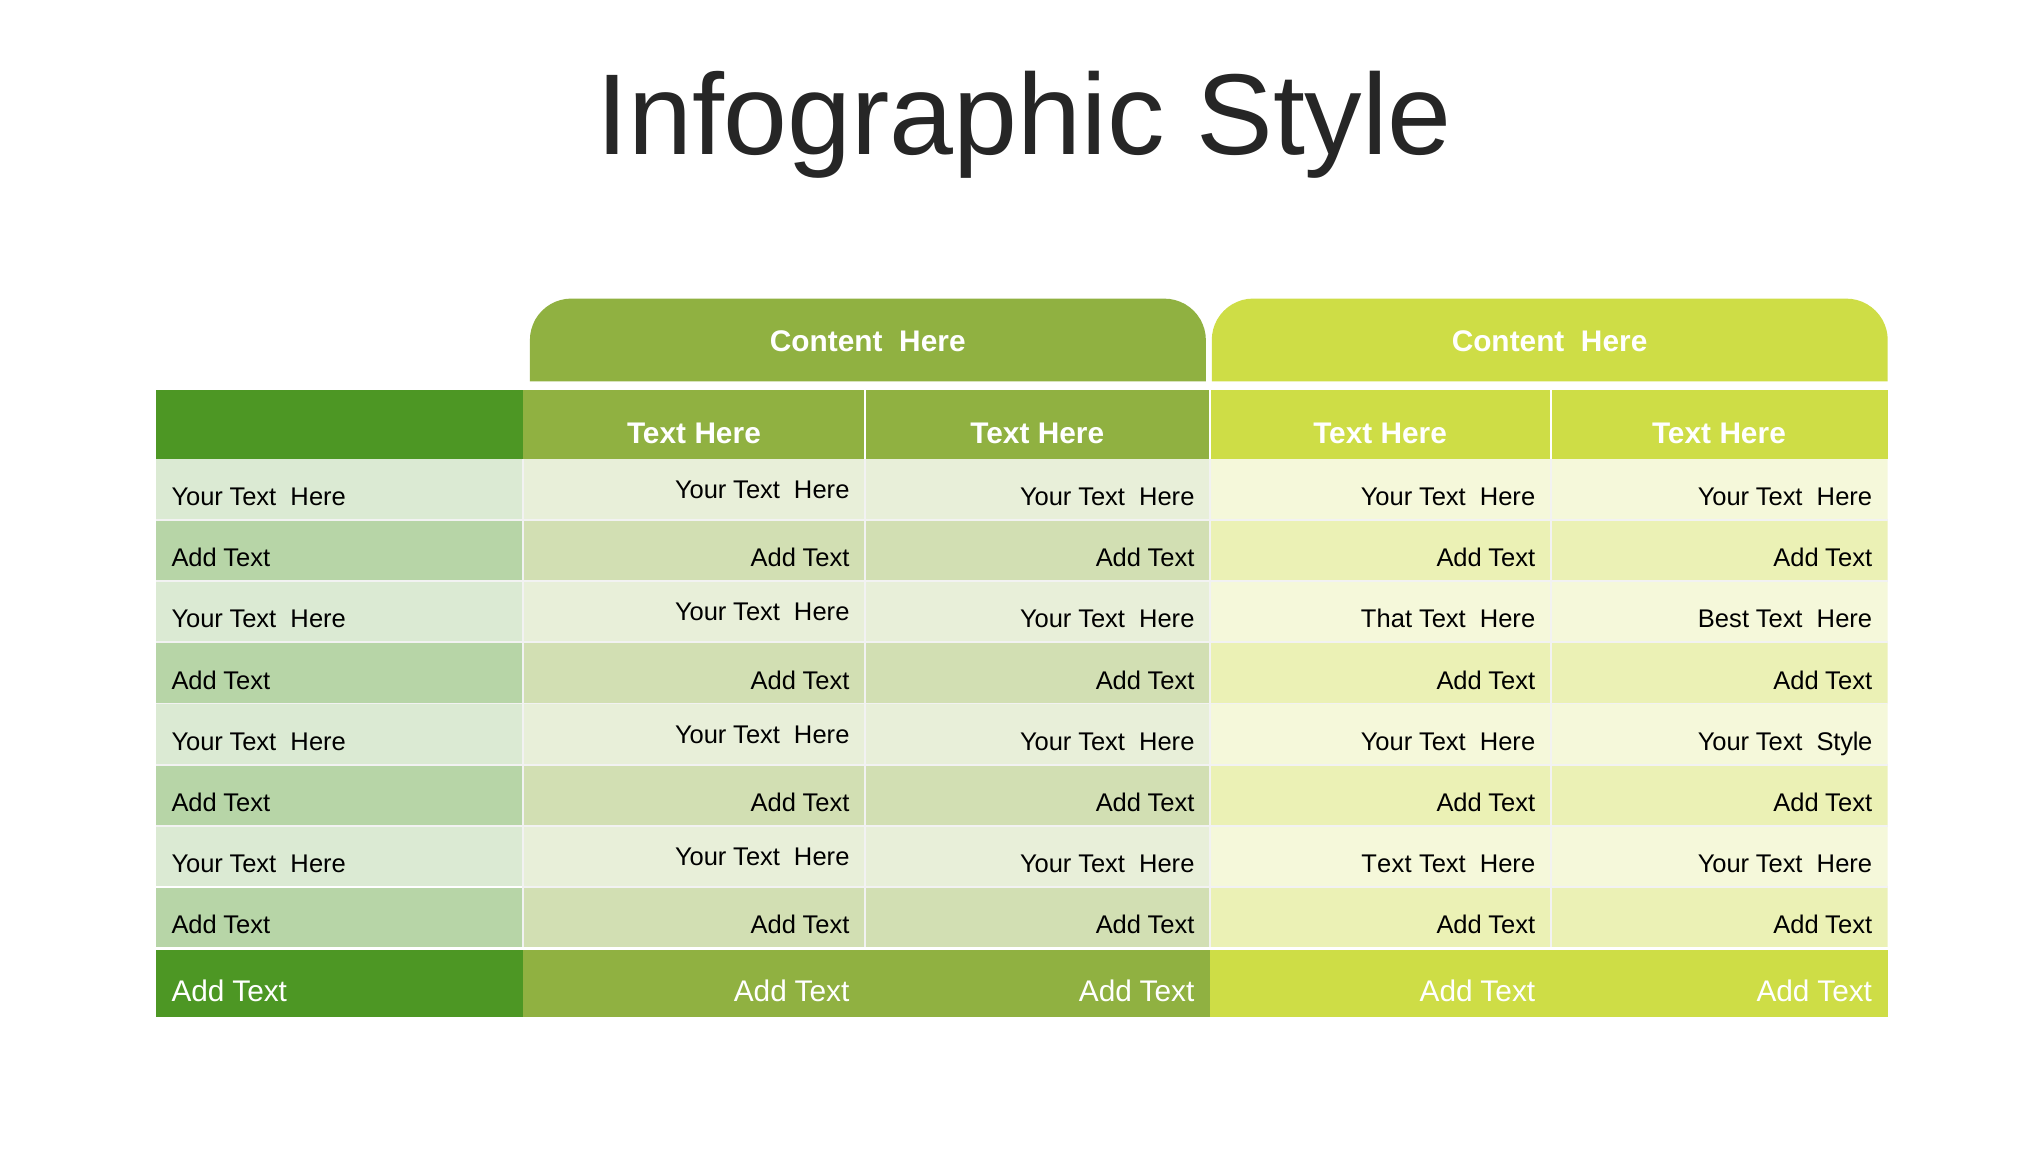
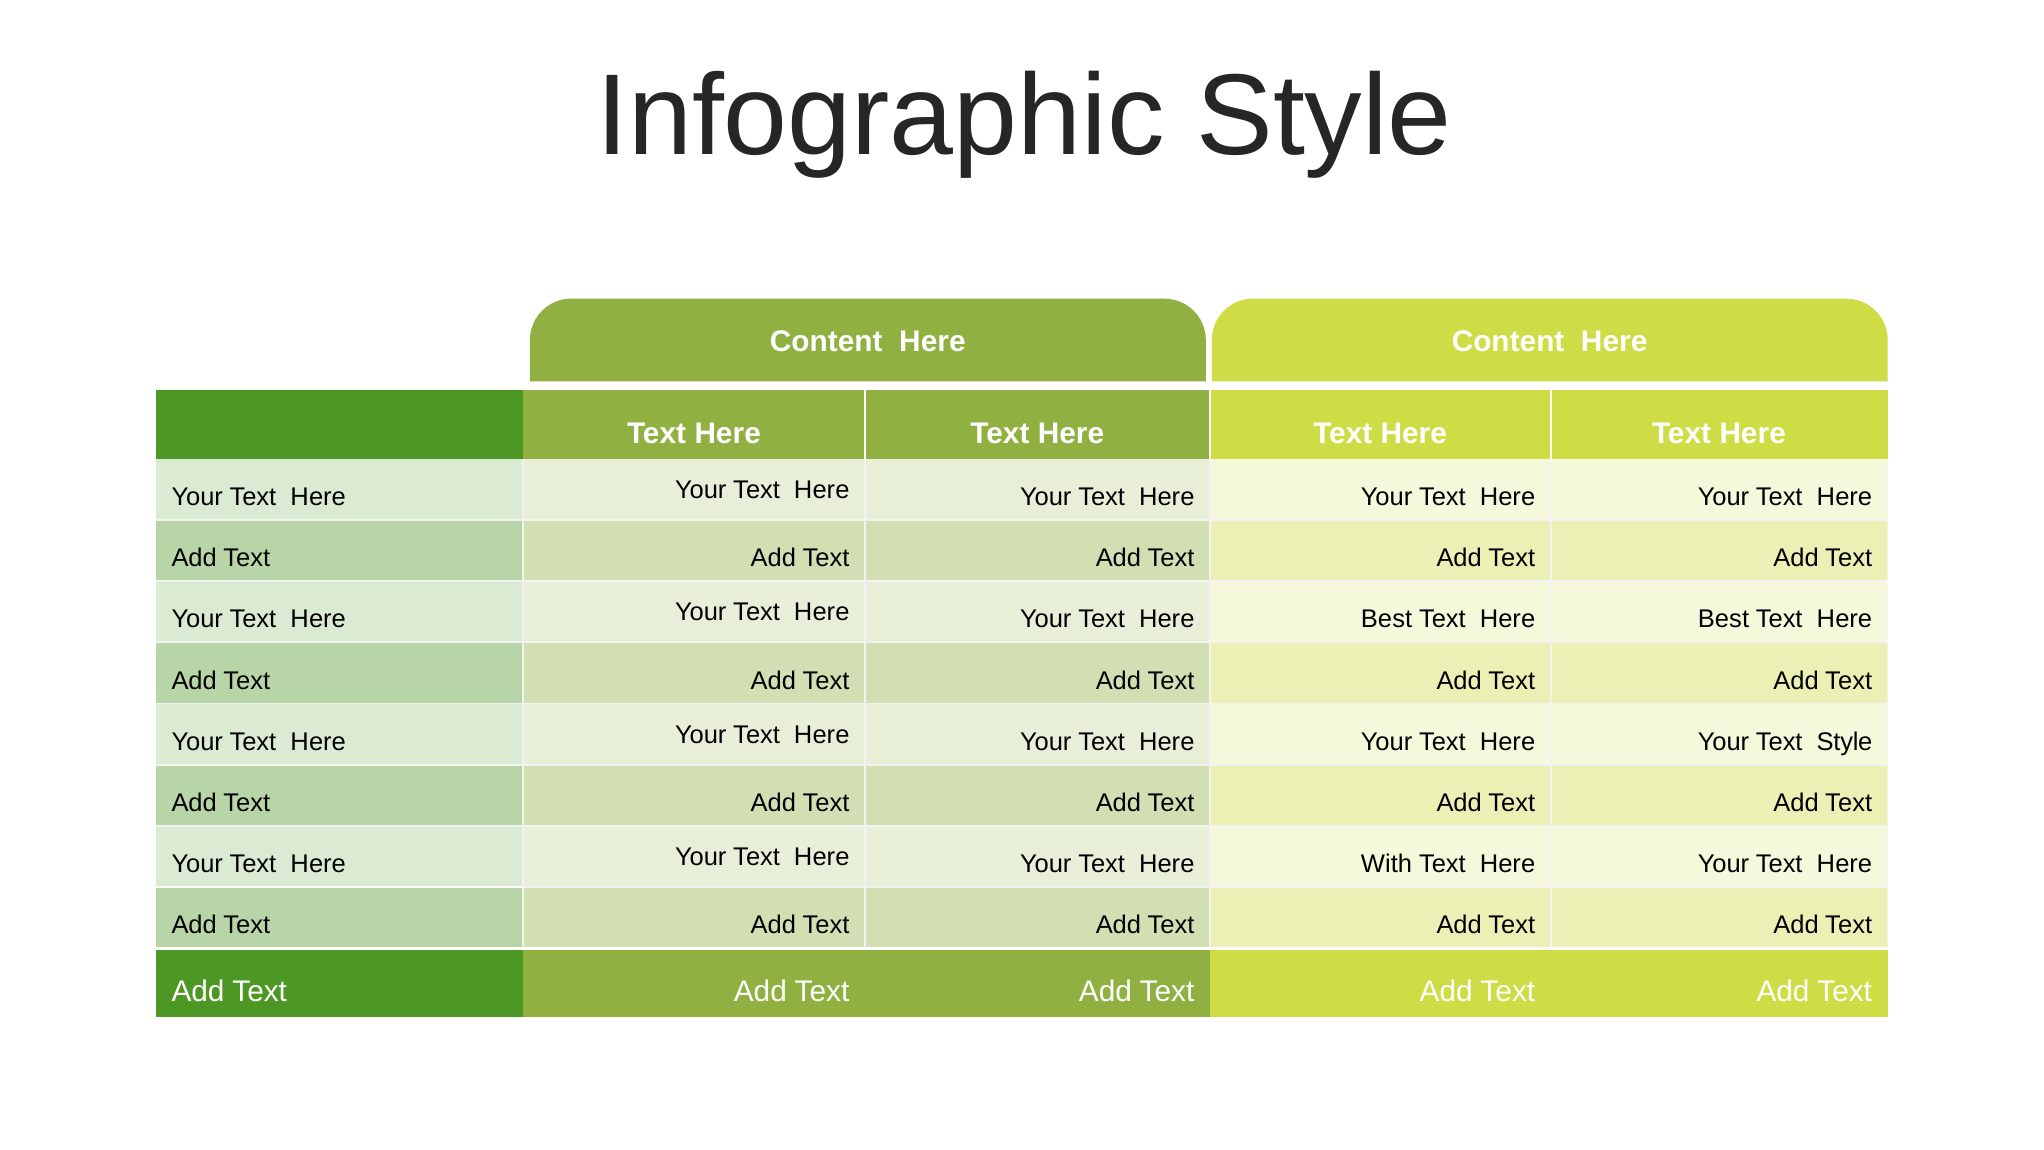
Your Text Here That: That -> Best
Your Text Here Text: Text -> With
